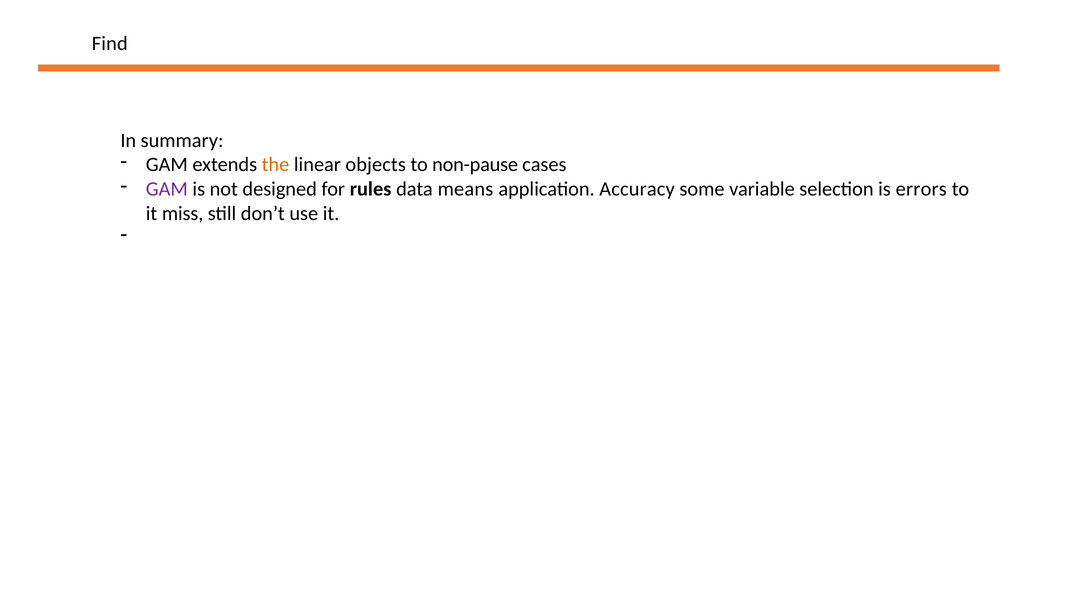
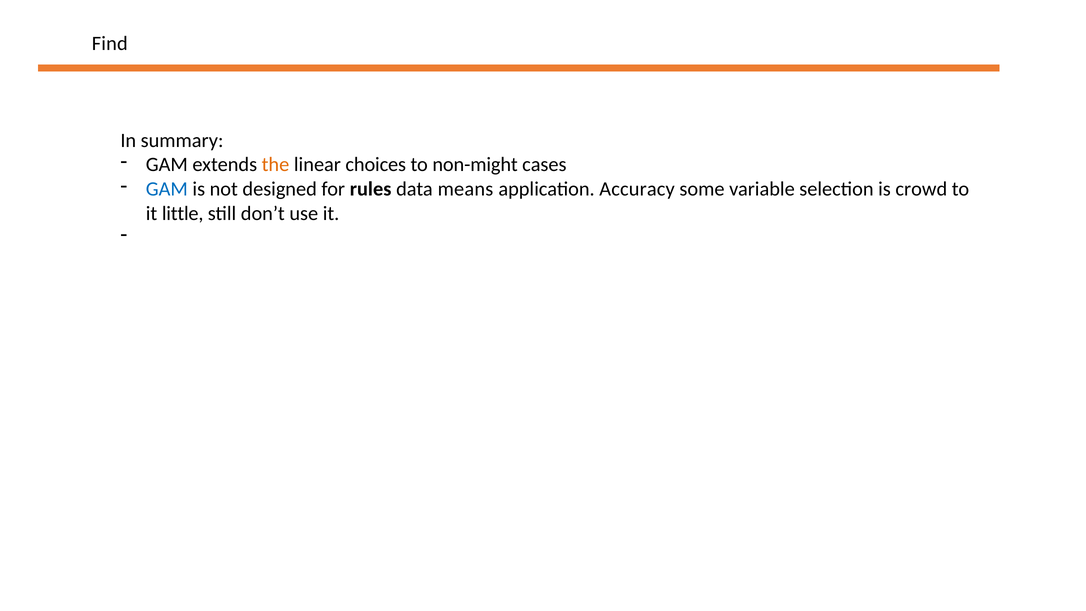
objects: objects -> choices
non-pause: non-pause -> non-might
GAM at (167, 189) colour: purple -> blue
errors: errors -> crowd
miss: miss -> little
